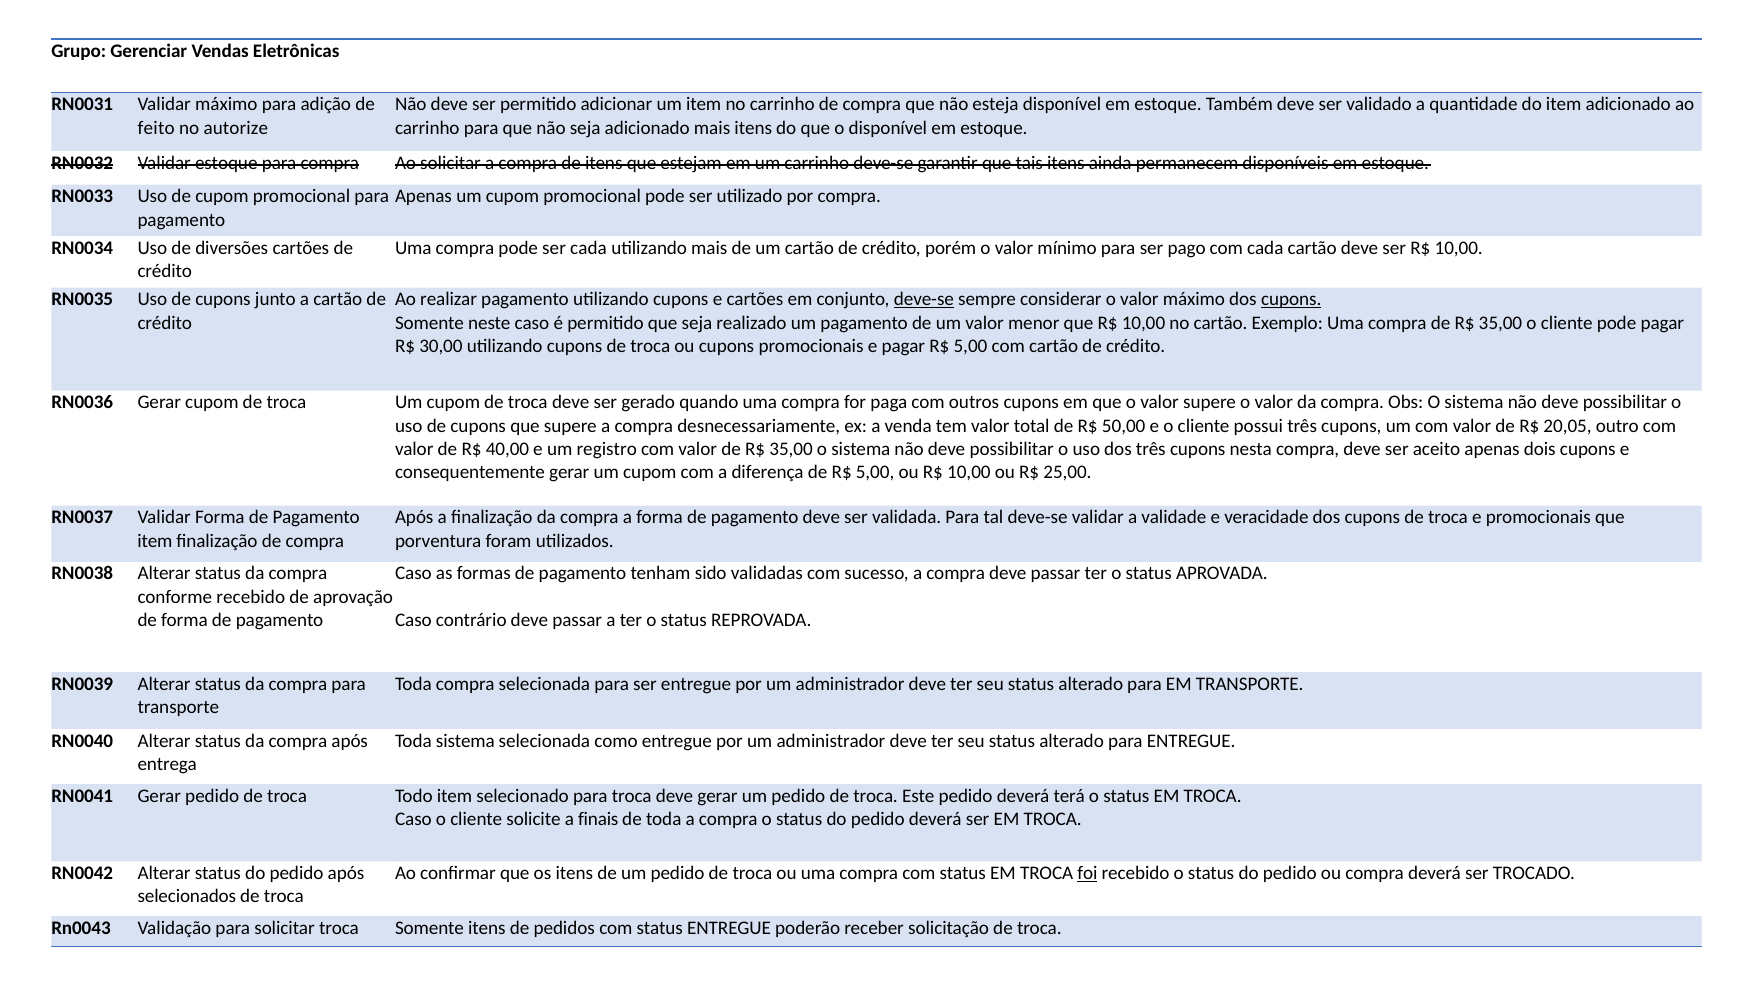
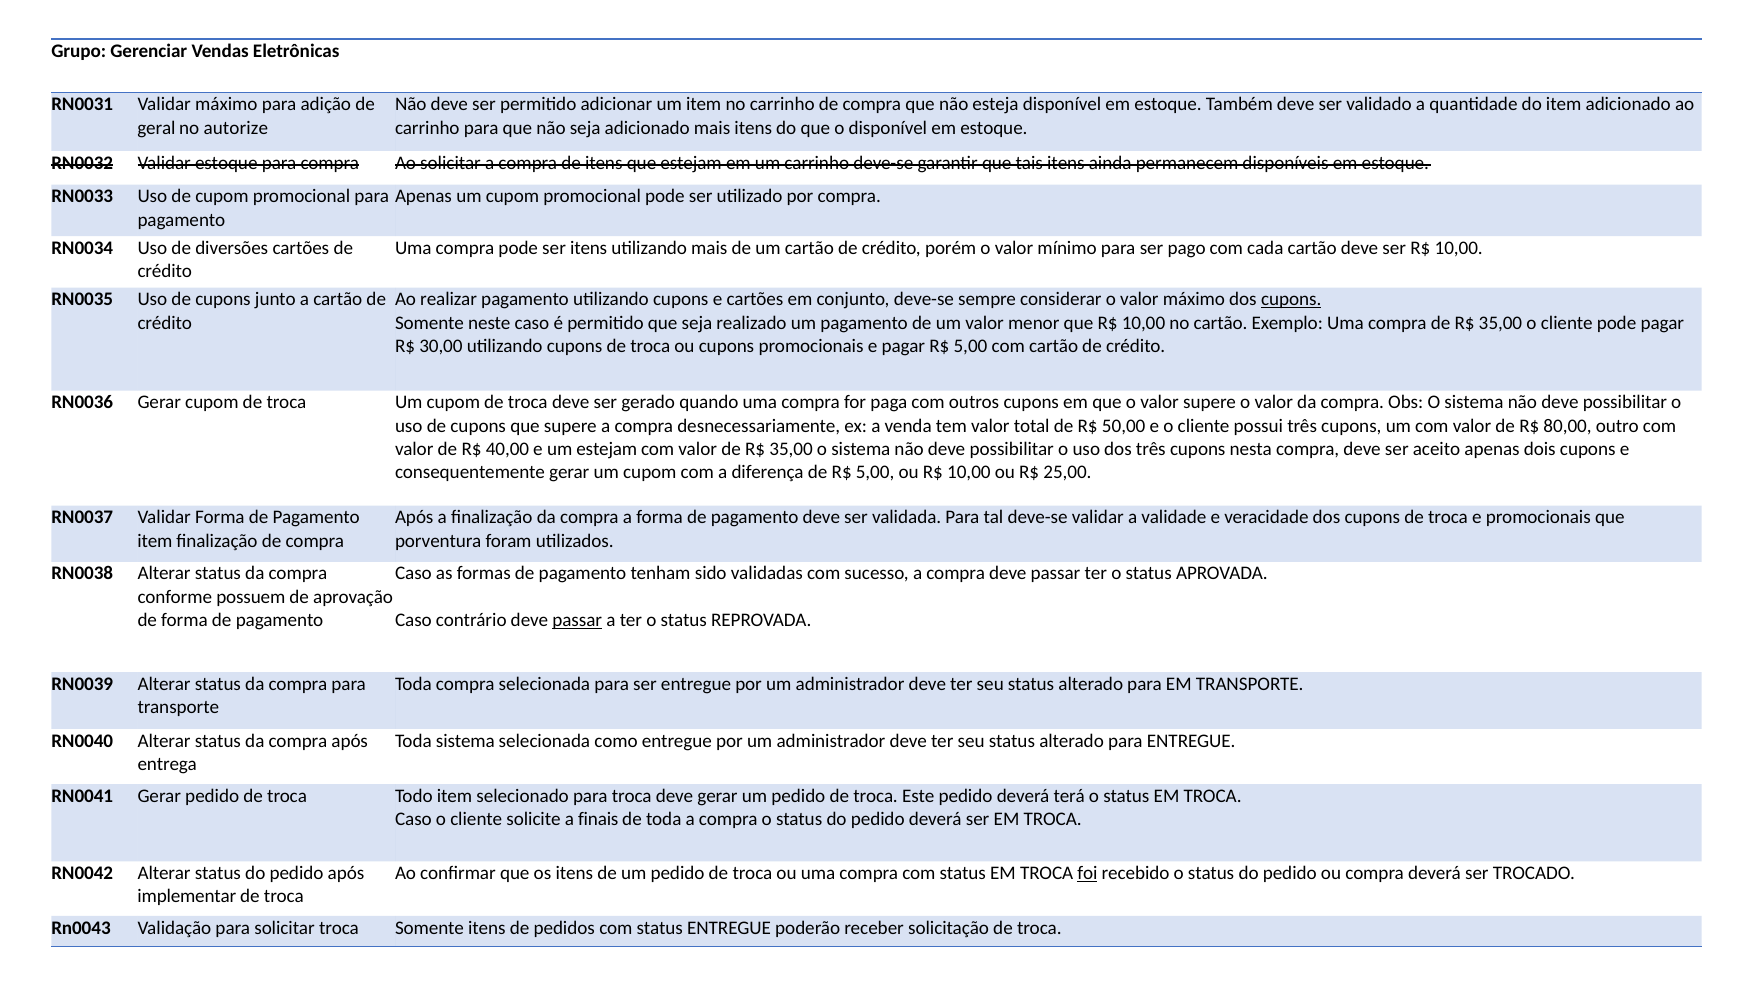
feito: feito -> geral
ser cada: cada -> itens
deve-se at (924, 299) underline: present -> none
20,05: 20,05 -> 80,00
um registro: registro -> estejam
conforme recebido: recebido -> possuem
passar at (577, 620) underline: none -> present
selecionados: selecionados -> implementar
